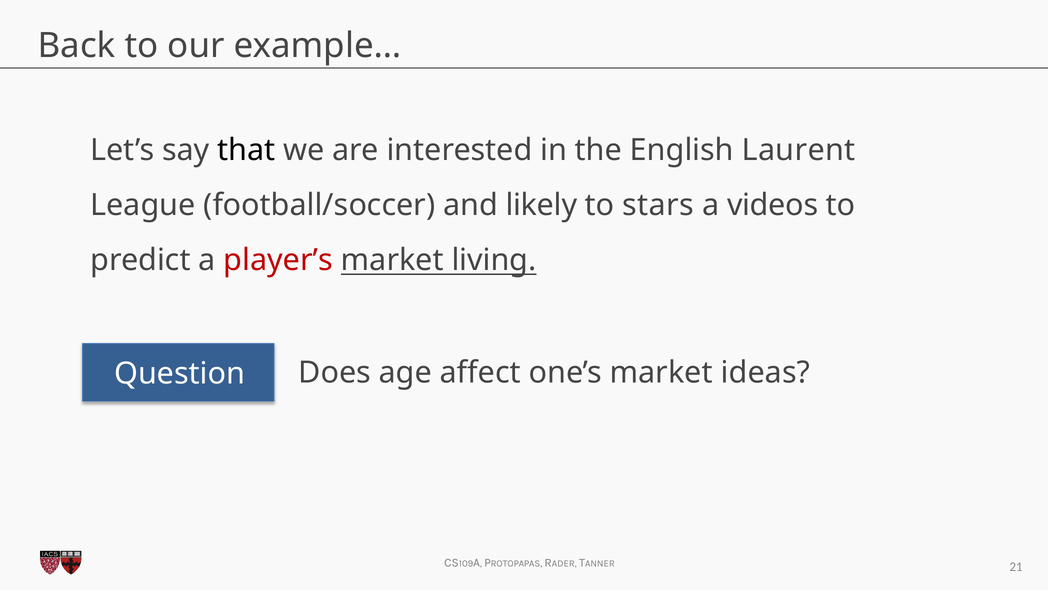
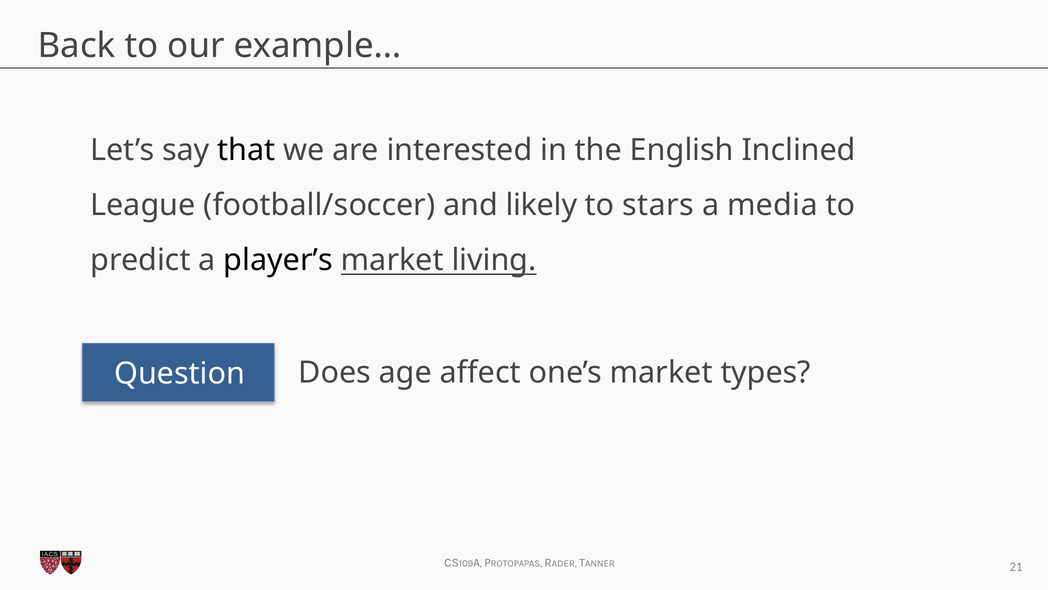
Laurent: Laurent -> Inclined
videos: videos -> media
player’s colour: red -> black
ideas: ideas -> types
